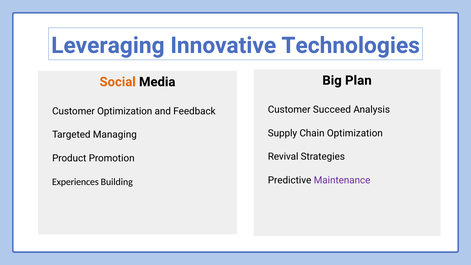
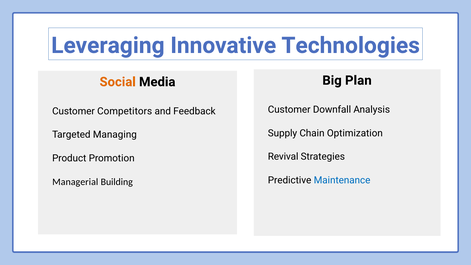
Succeed: Succeed -> Downfall
Customer Optimization: Optimization -> Competitors
Experiences: Experiences -> Managerial
Maintenance colour: purple -> blue
